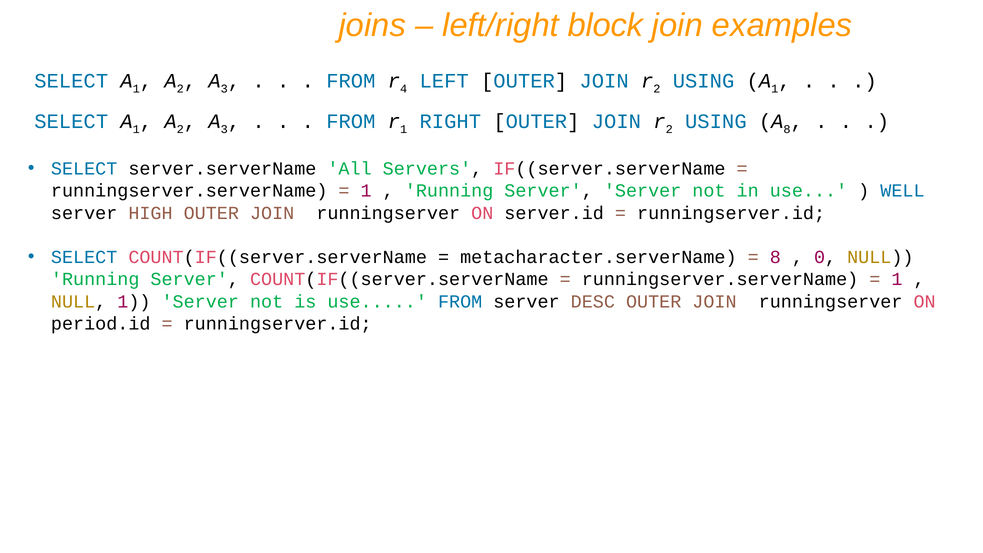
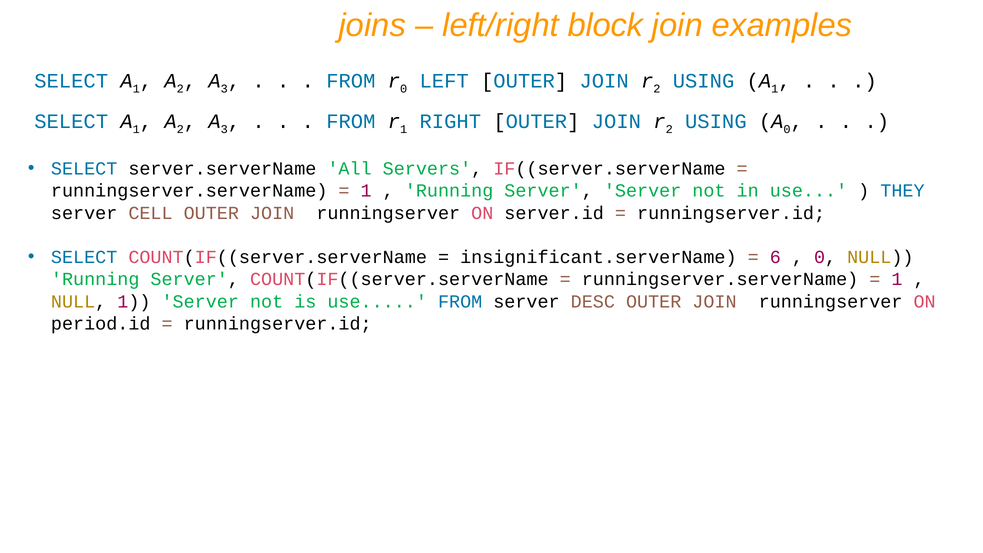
4 at (404, 89): 4 -> 0
8 at (787, 129): 8 -> 0
WELL: WELL -> THEY
HIGH: HIGH -> CELL
metacharacter.serverName: metacharacter.serverName -> insignificant.serverName
8 at (775, 257): 8 -> 6
